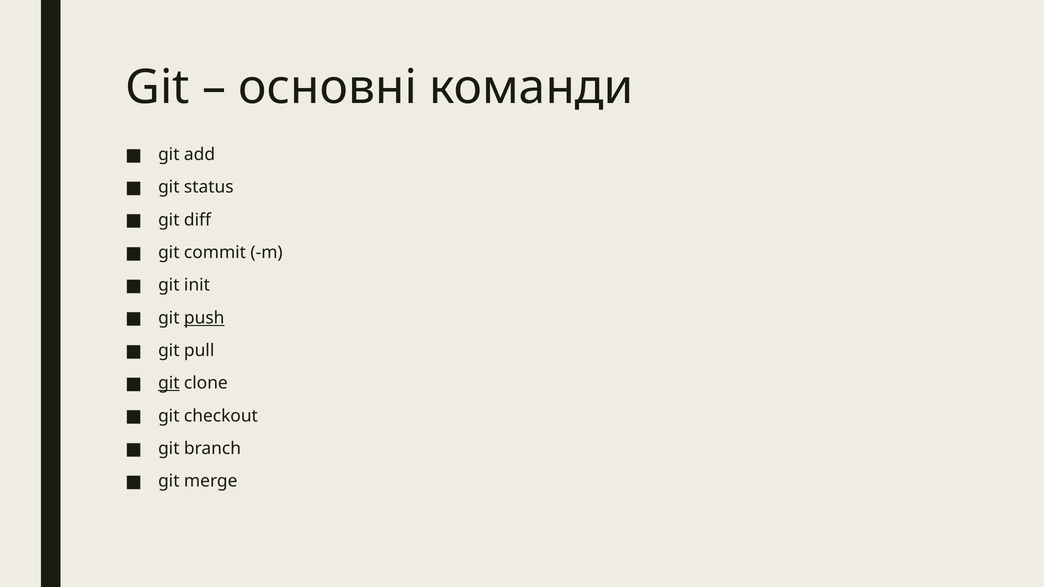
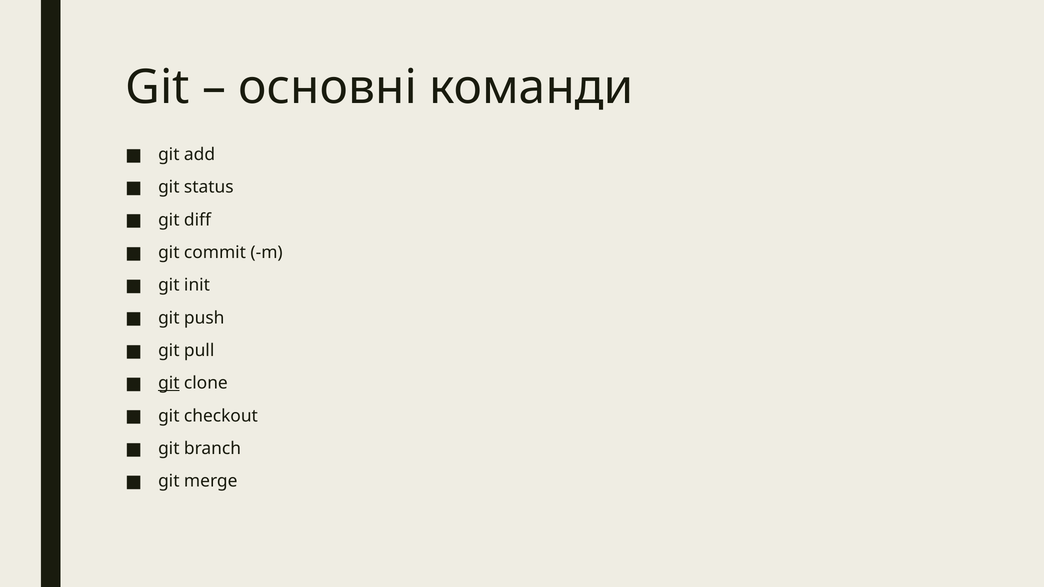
push underline: present -> none
